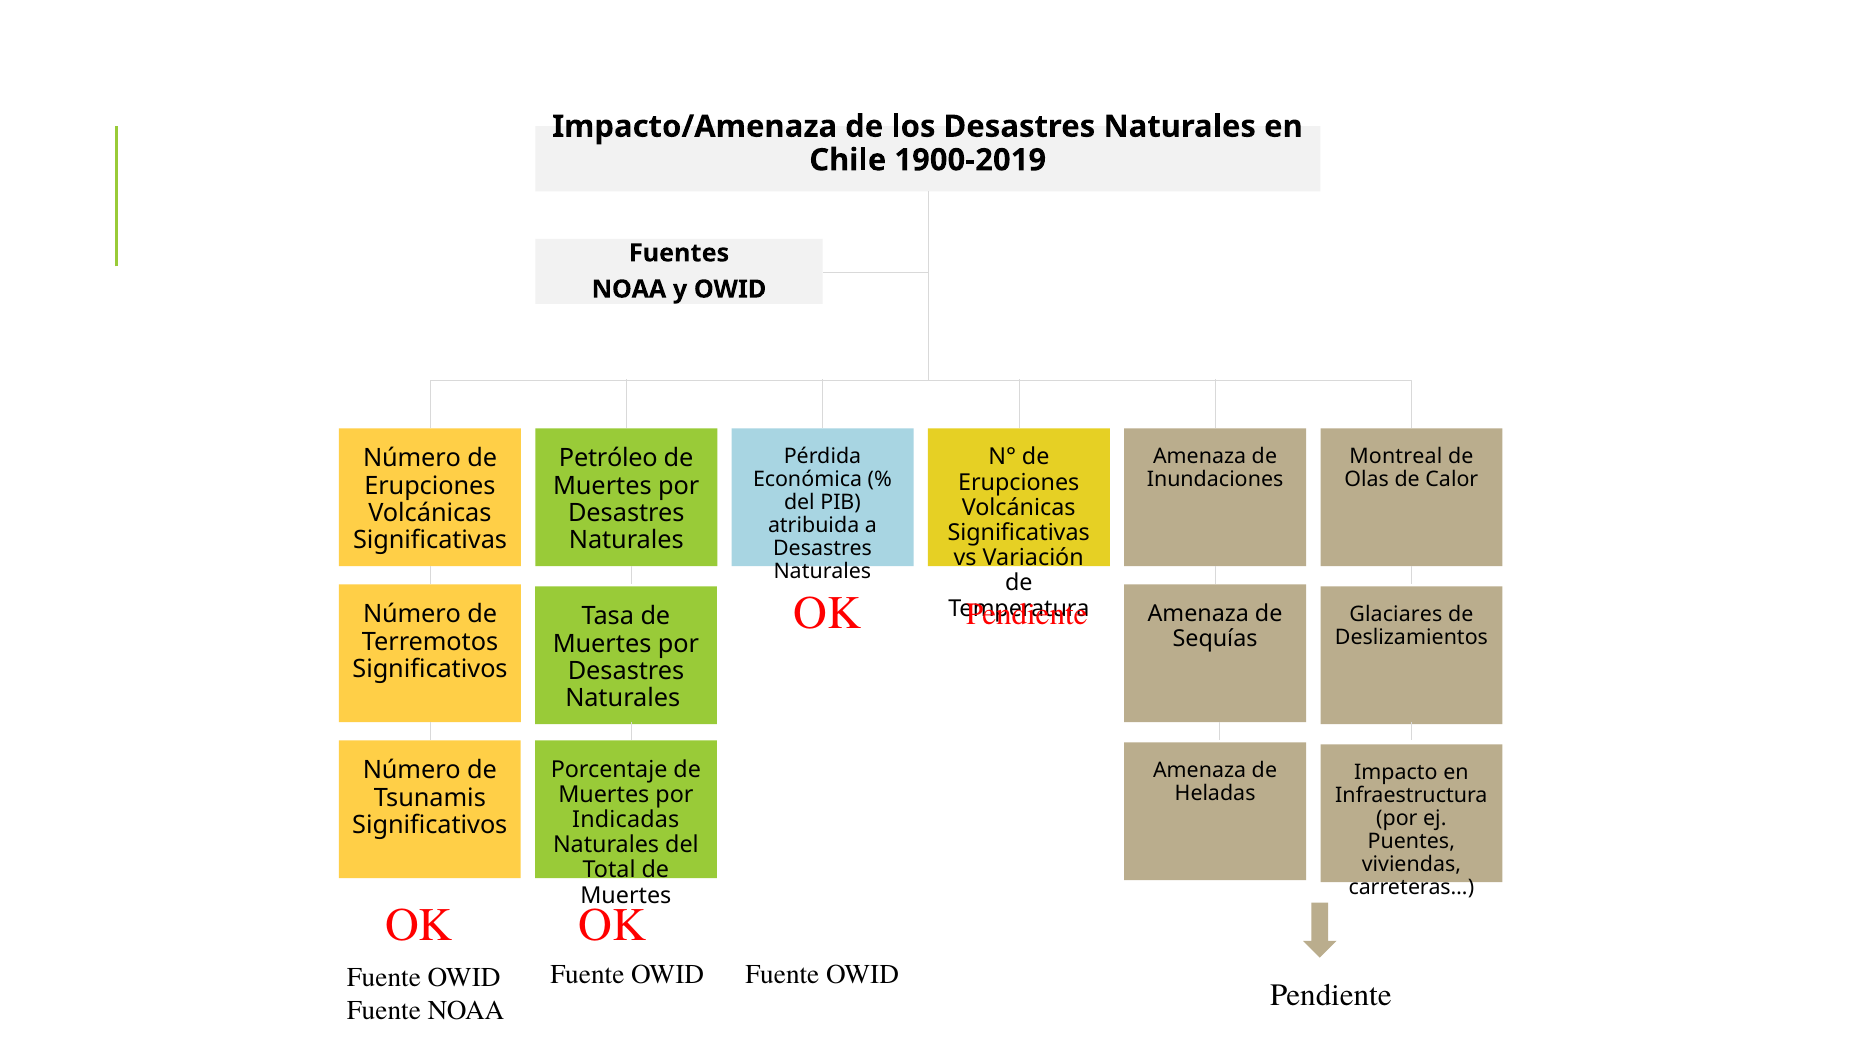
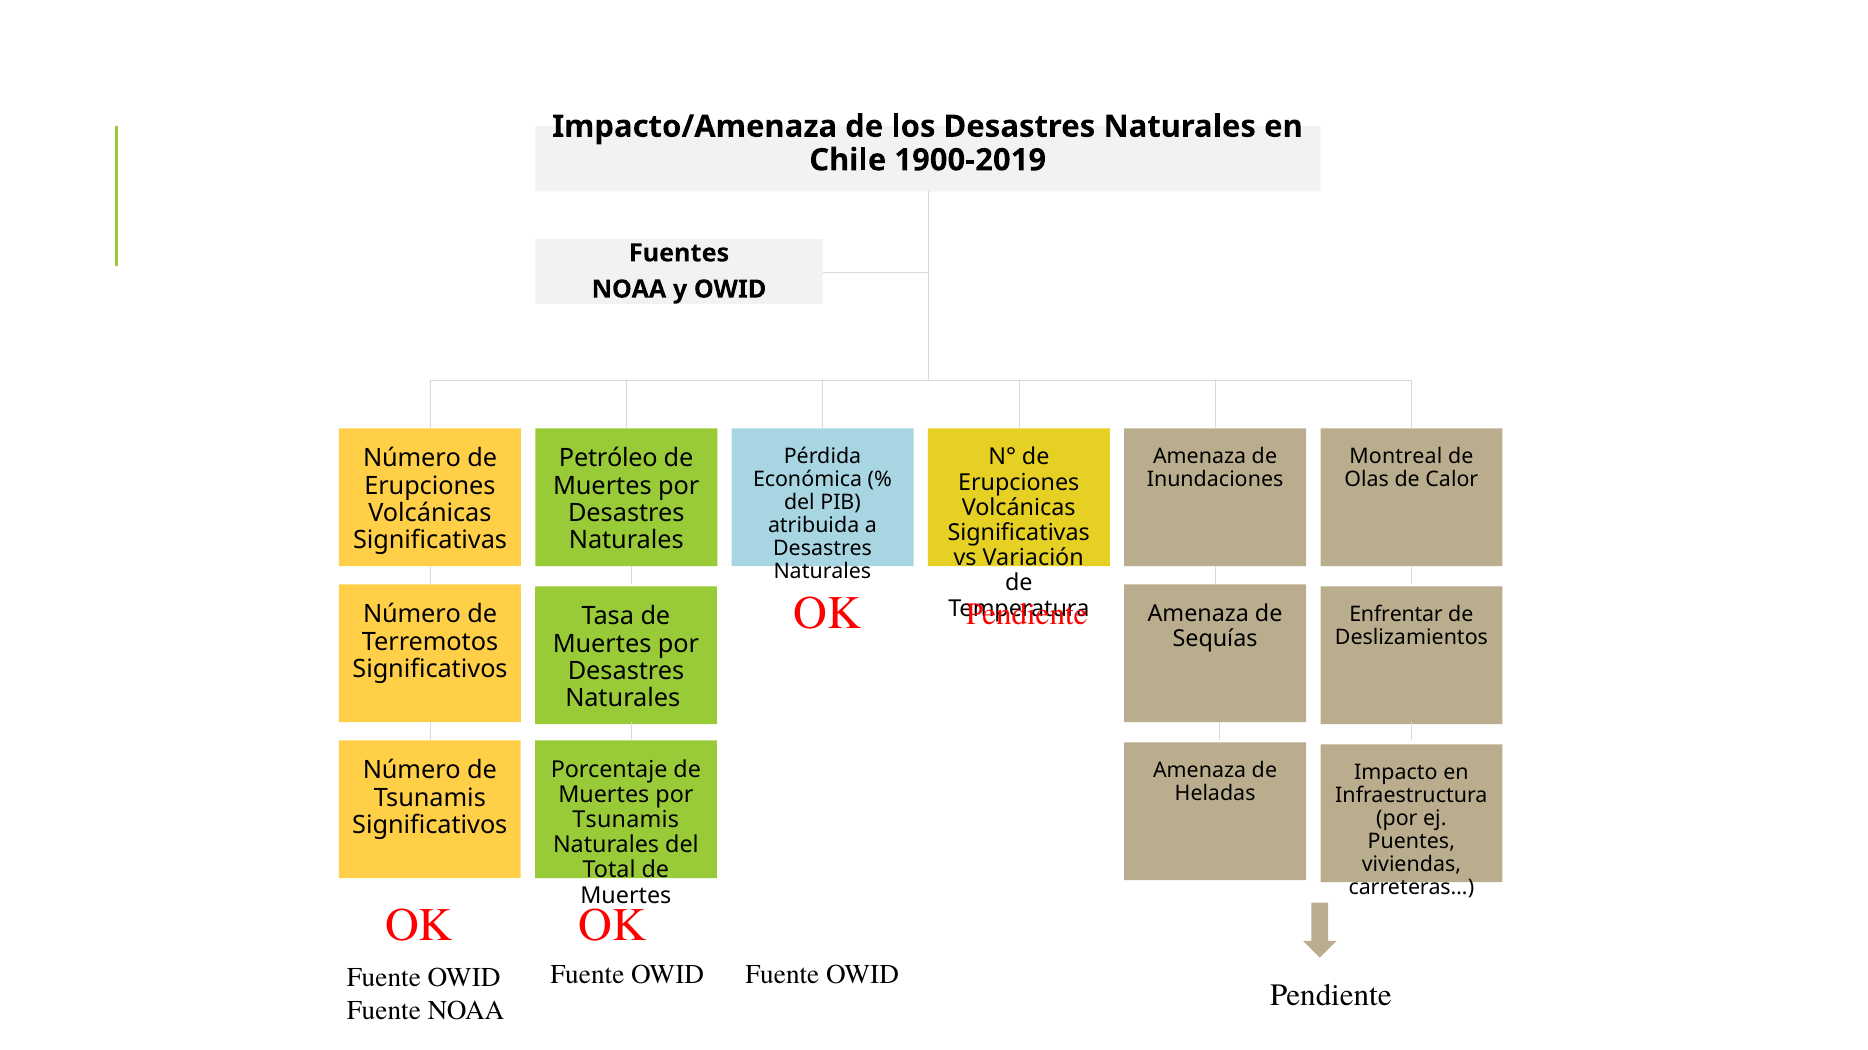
Glaciares: Glaciares -> Enfrentar
Indicadas at (626, 820): Indicadas -> Tsunamis
